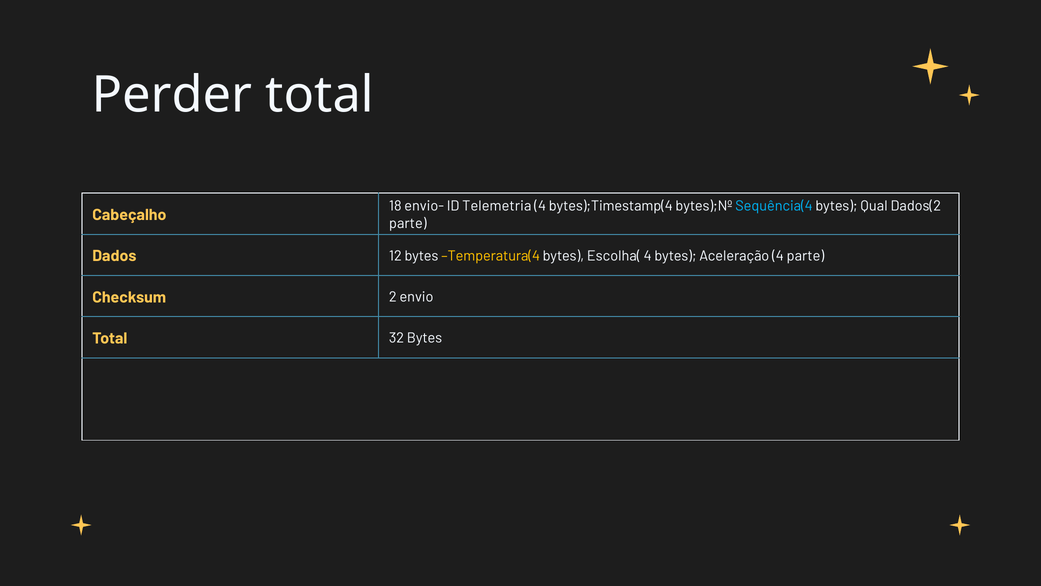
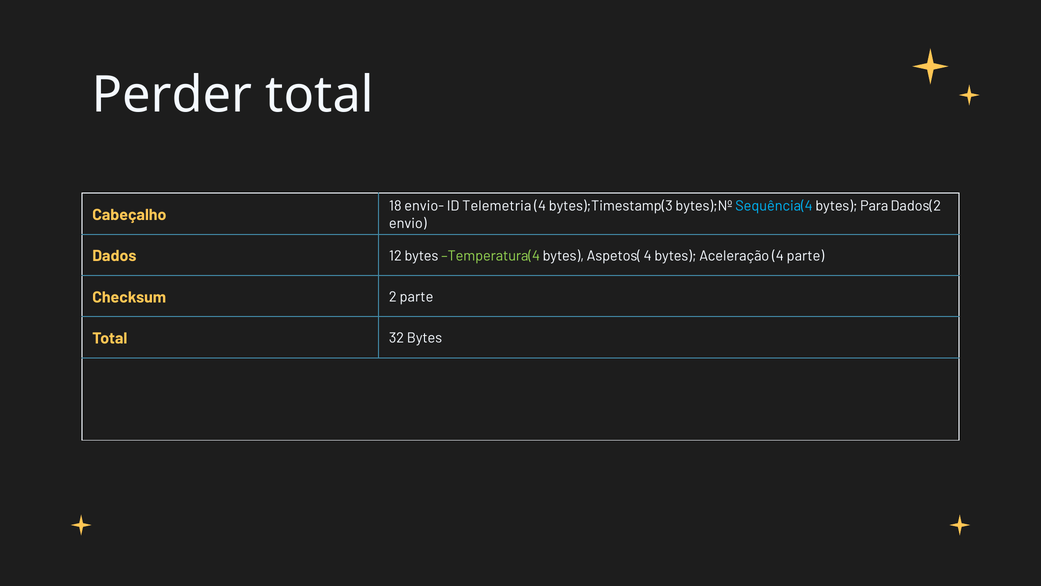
bytes);Timestamp(4: bytes);Timestamp(4 -> bytes);Timestamp(3
Qual: Qual -> Para
parte at (408, 223): parte -> envio
Temperatura(4 colour: yellow -> light green
Escolha(: Escolha( -> Aspetos(
2 envio: envio -> parte
